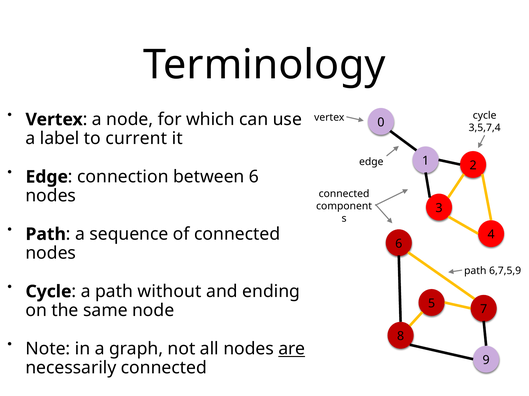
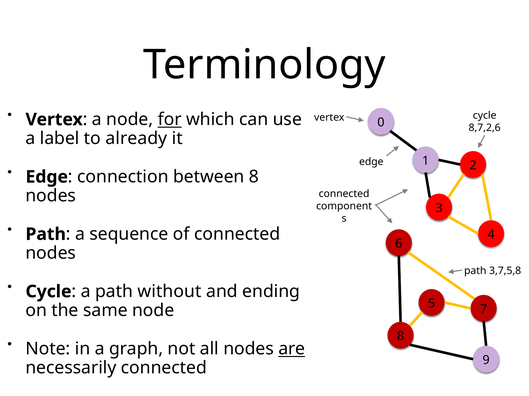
for underline: none -> present
3,5,7,4: 3,5,7,4 -> 8,7,2,6
current: current -> already
between 6: 6 -> 8
6,7,5,9: 6,7,5,9 -> 3,7,5,8
